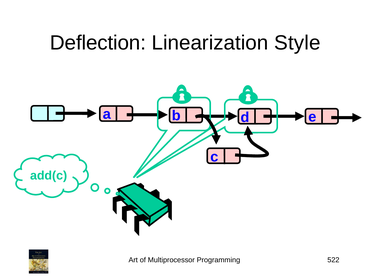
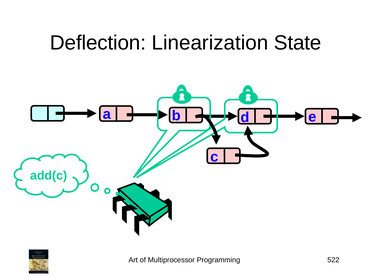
Style: Style -> State
